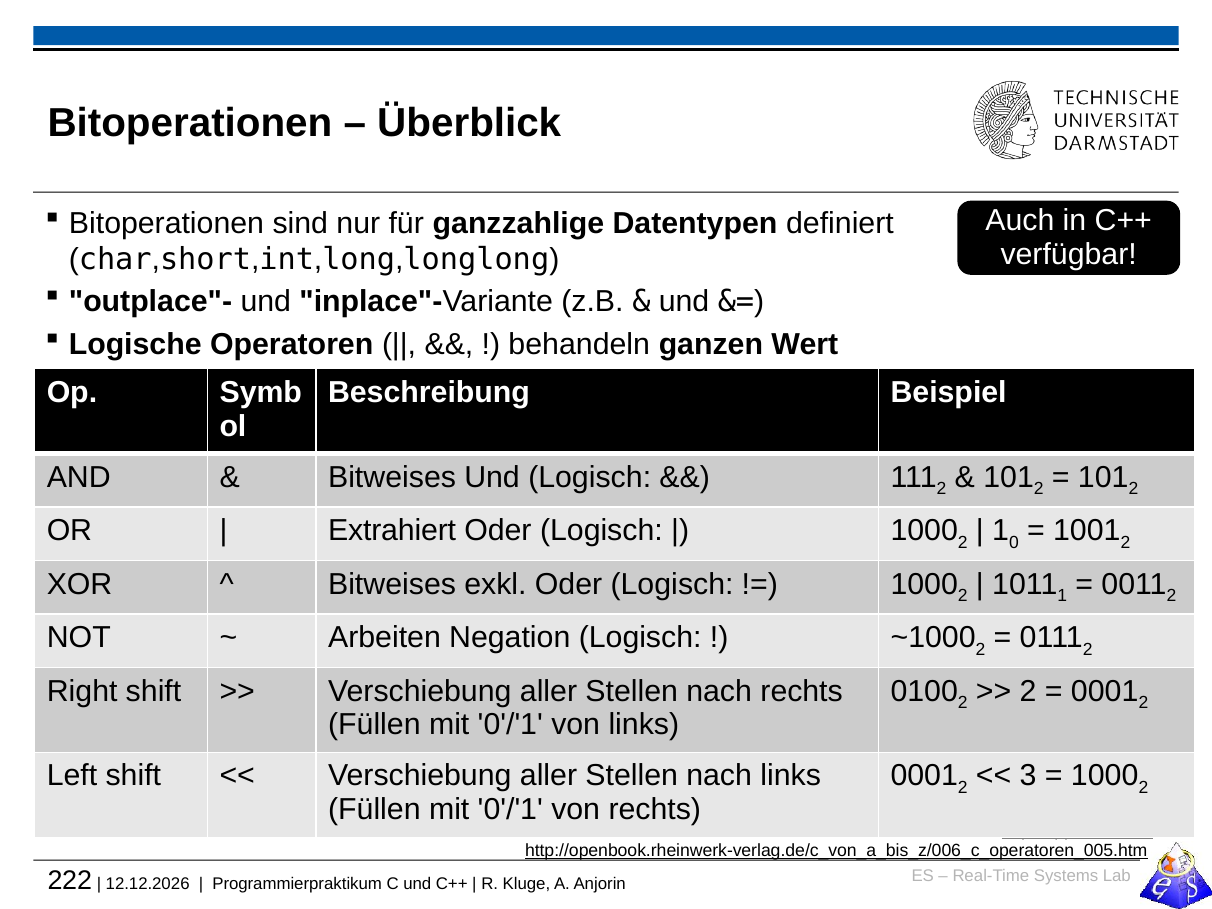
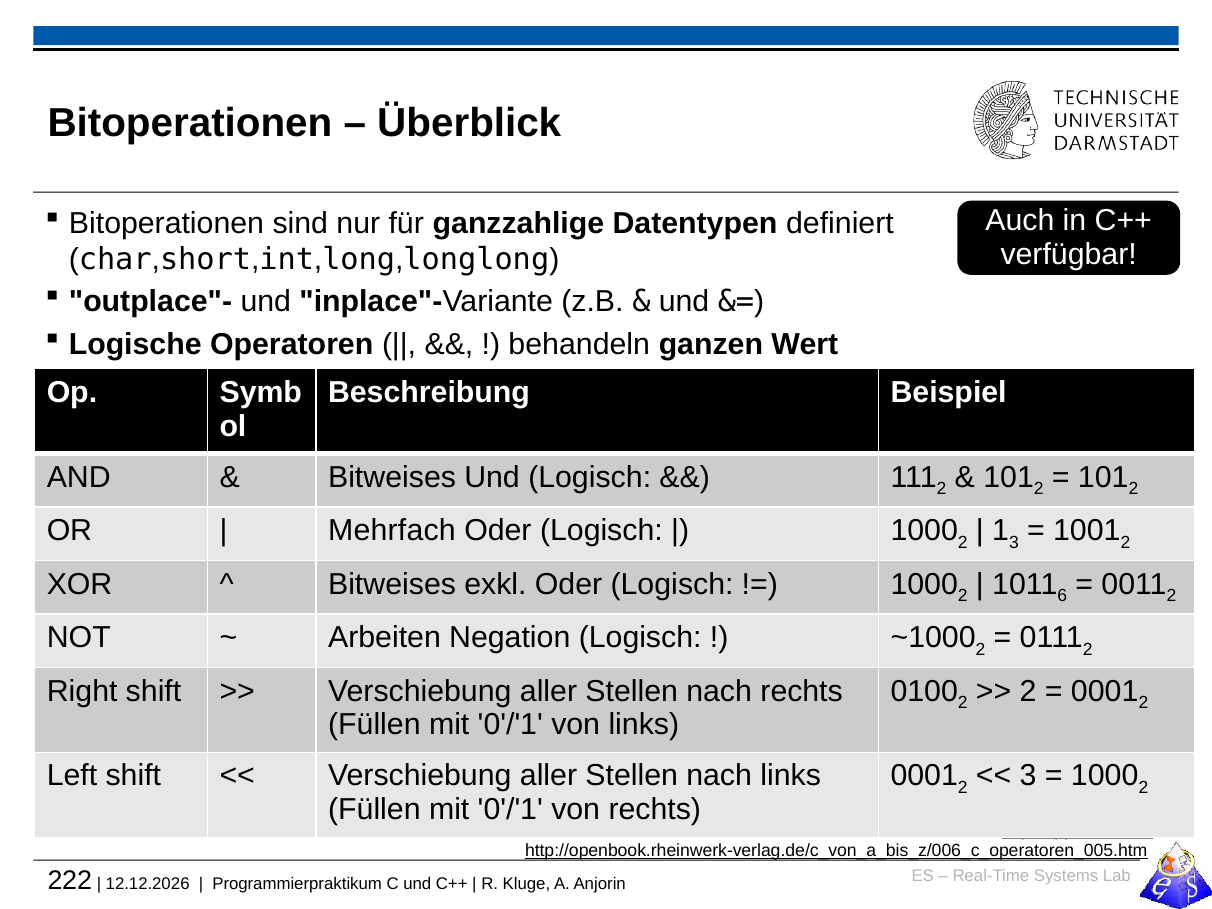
Extrahiert: Extrahiert -> Mehrfach
0 at (1014, 542): 0 -> 3
1 at (1062, 596): 1 -> 6
